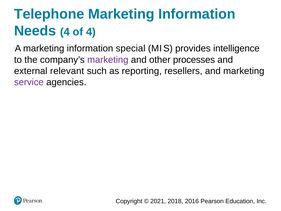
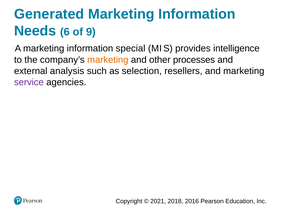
Telephone: Telephone -> Generated
Needs 4: 4 -> 6
of 4: 4 -> 9
marketing at (108, 60) colour: purple -> orange
relevant: relevant -> analysis
reporting: reporting -> selection
